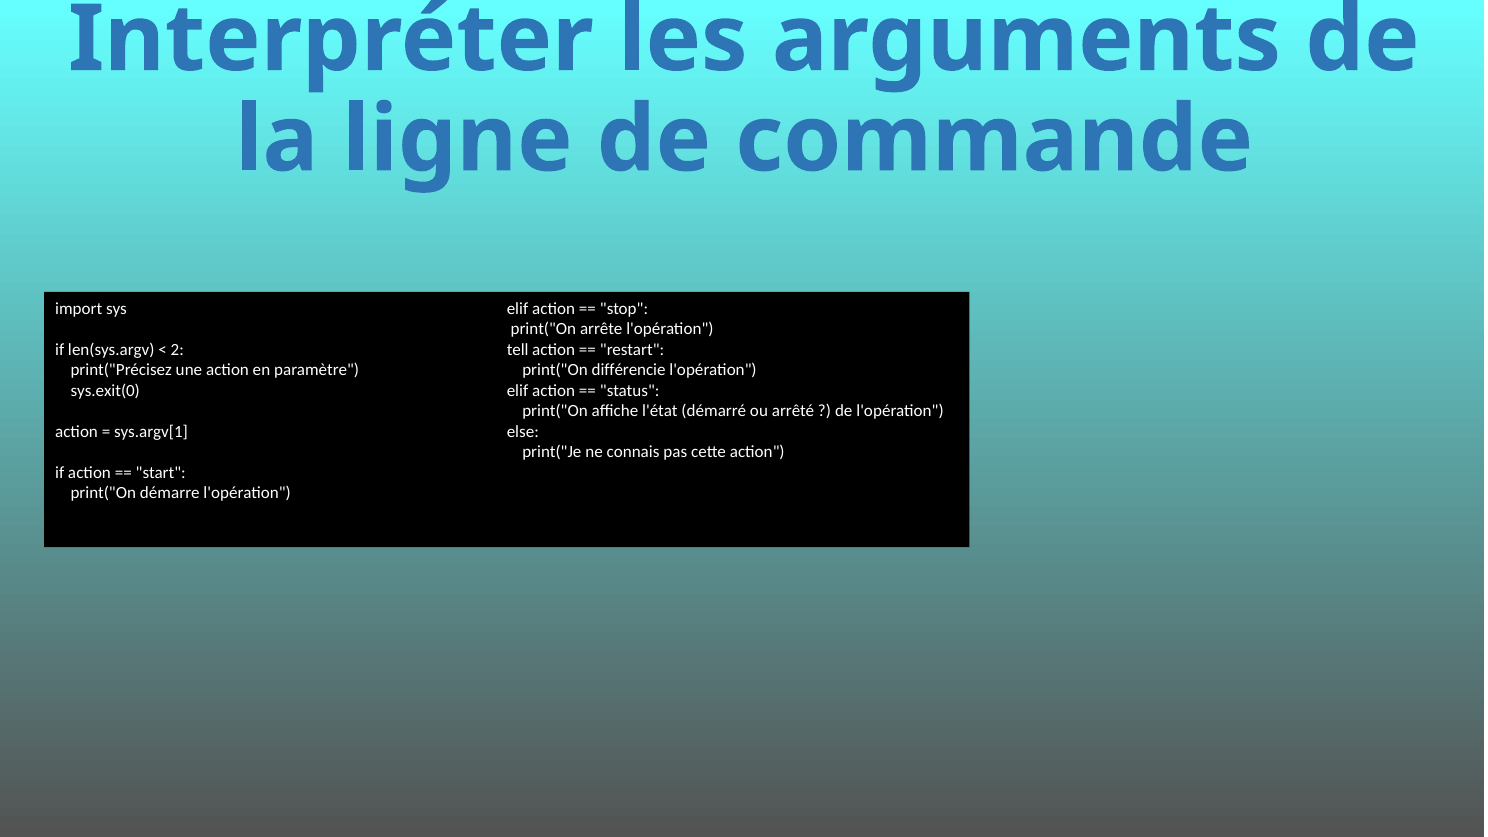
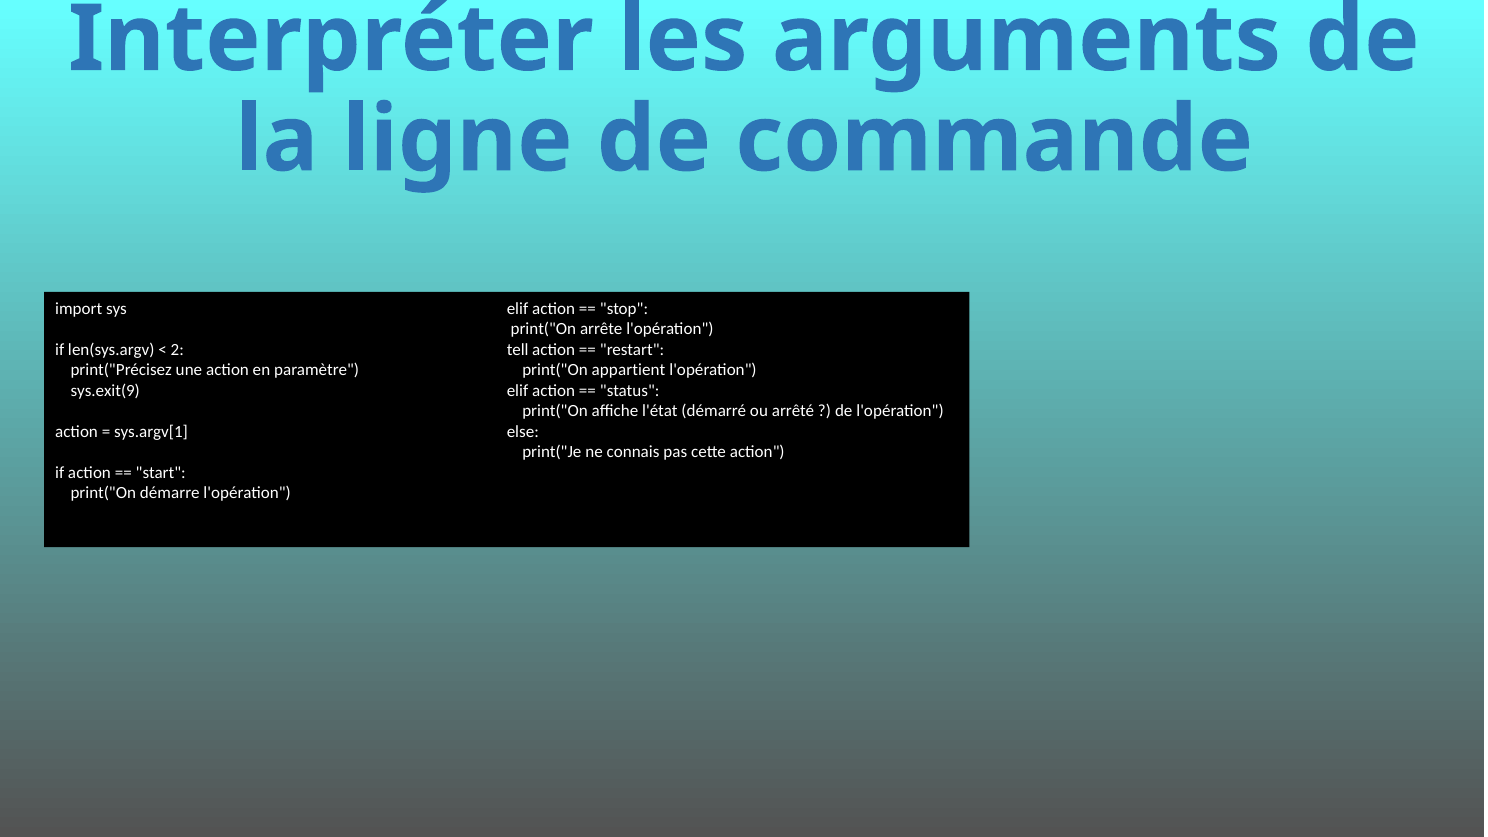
différencie: différencie -> appartient
sys.exit(0: sys.exit(0 -> sys.exit(9
